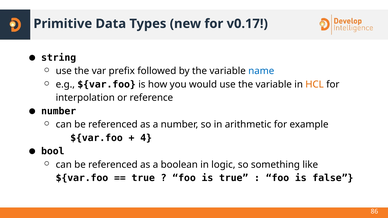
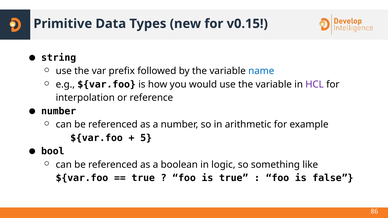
v0.17: v0.17 -> v0.15
HCL colour: orange -> purple
4: 4 -> 5
